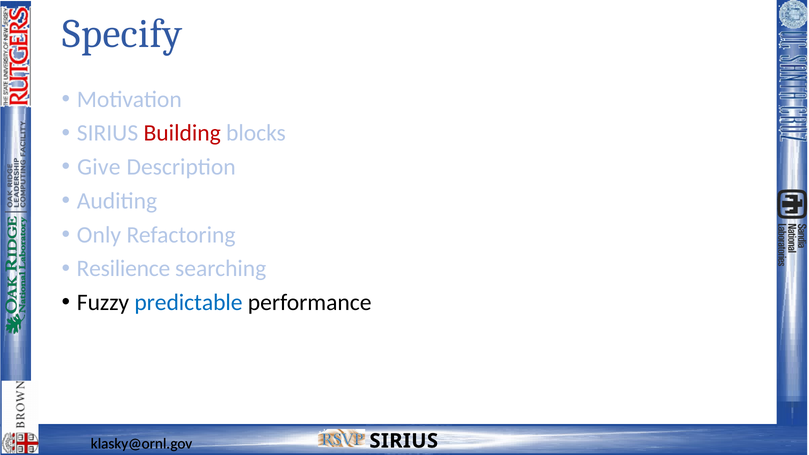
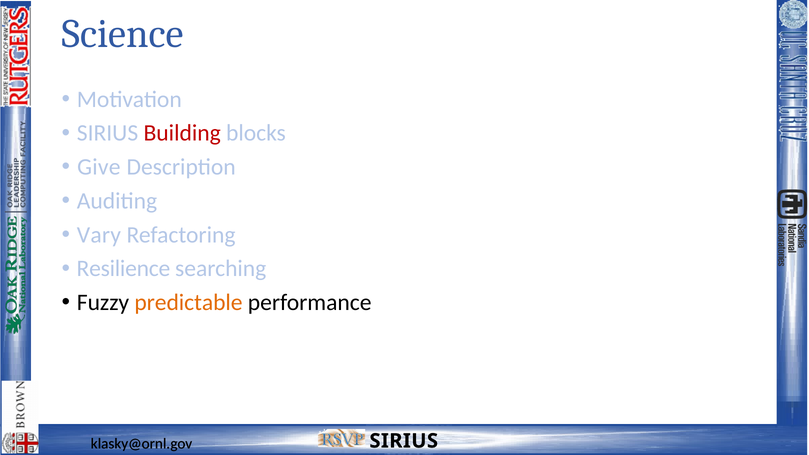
Specify: Specify -> Science
Only: Only -> Vary
predictable colour: blue -> orange
